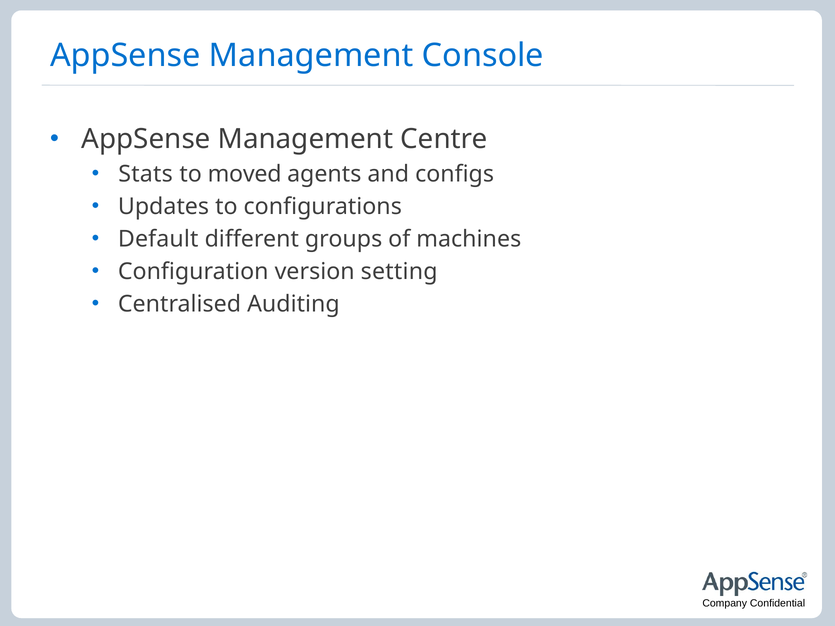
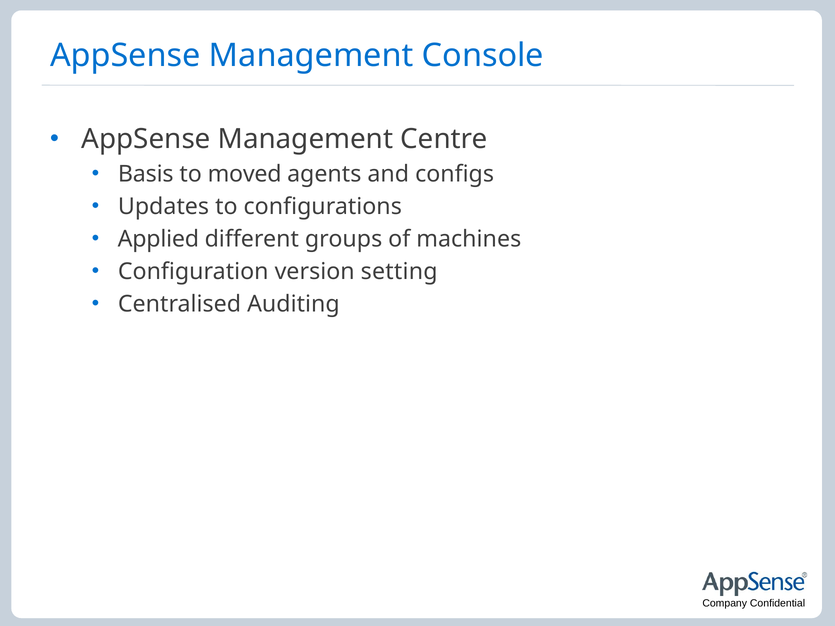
Stats: Stats -> Basis
Default: Default -> Applied
